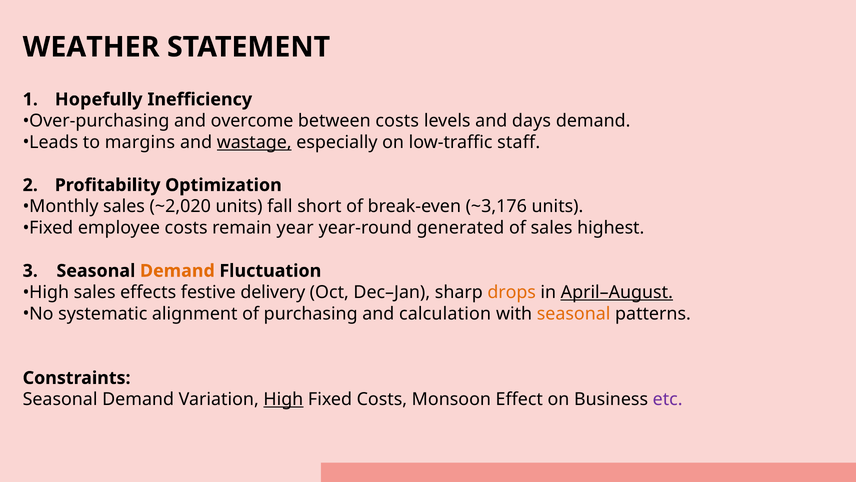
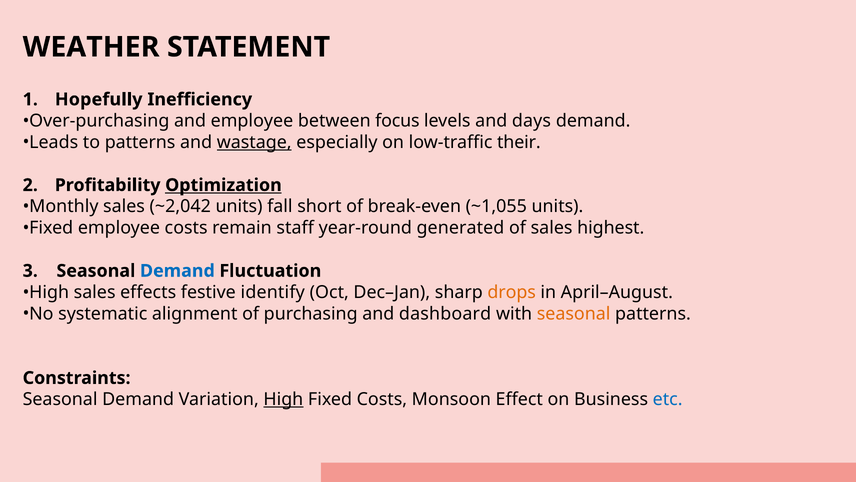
and overcome: overcome -> employee
between costs: costs -> focus
to margins: margins -> patterns
staff: staff -> their
Optimization underline: none -> present
~2,020: ~2,020 -> ~2,042
~3,176: ~3,176 -> ~1,055
year: year -> staff
Demand at (177, 271) colour: orange -> blue
delivery: delivery -> identify
April–August underline: present -> none
calculation: calculation -> dashboard
etc colour: purple -> blue
